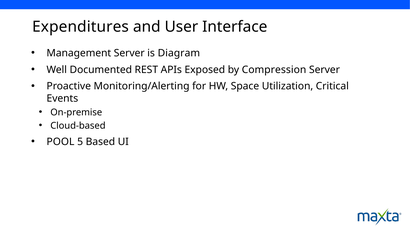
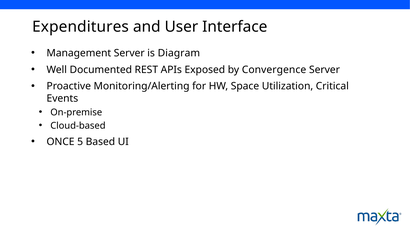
Compression: Compression -> Convergence
POOL: POOL -> ONCE
